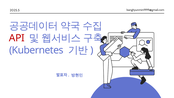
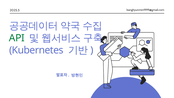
API colour: red -> green
